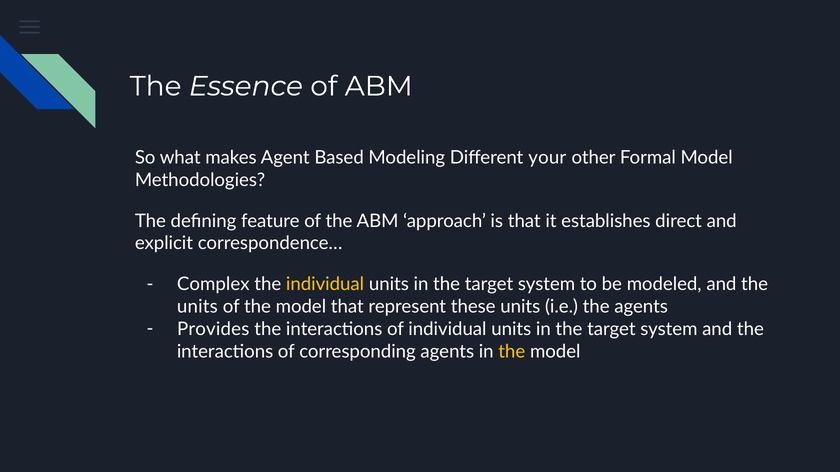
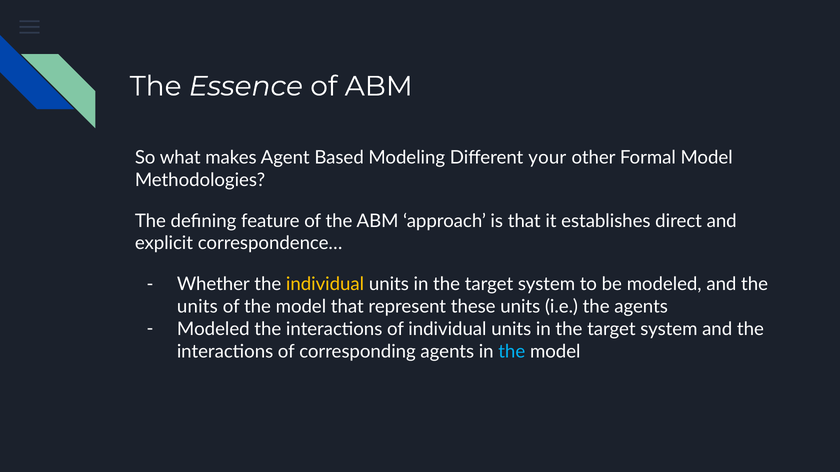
Complex: Complex -> Whether
Provides at (213, 329): Provides -> Modeled
the at (512, 352) colour: yellow -> light blue
